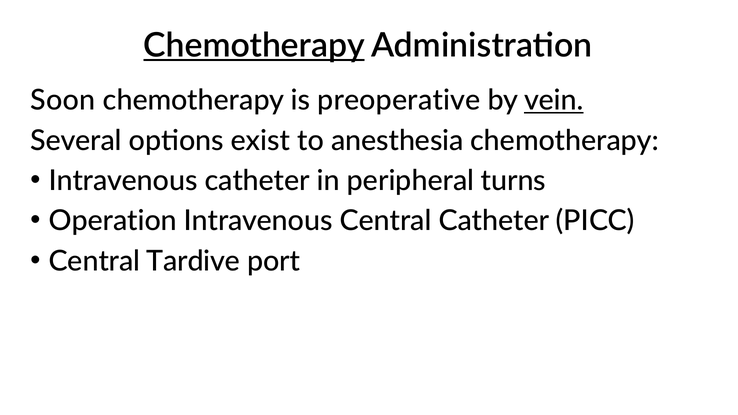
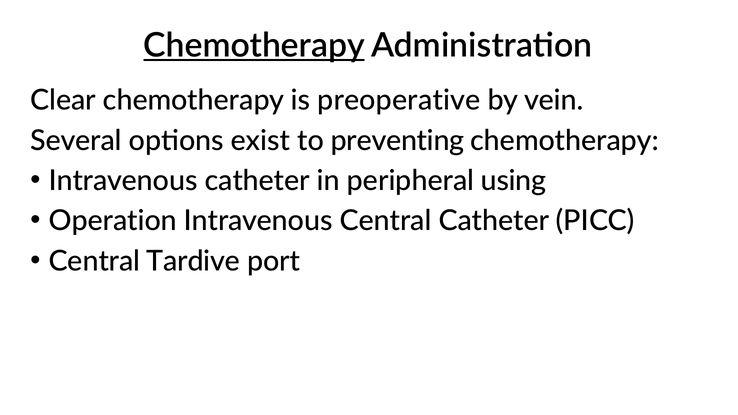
Soon: Soon -> Clear
vein underline: present -> none
anesthesia: anesthesia -> preventing
turns: turns -> using
